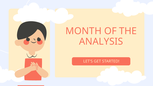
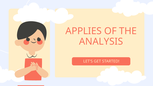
MONTH: MONTH -> APPLIES
